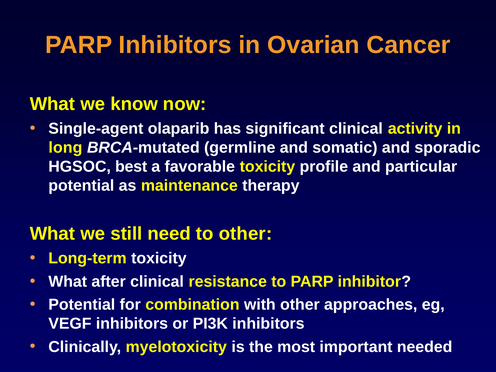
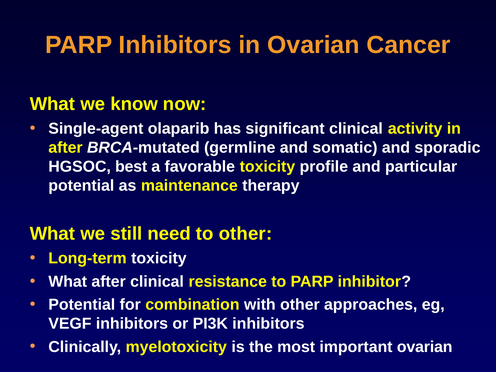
long at (65, 148): long -> after
important needed: needed -> ovarian
